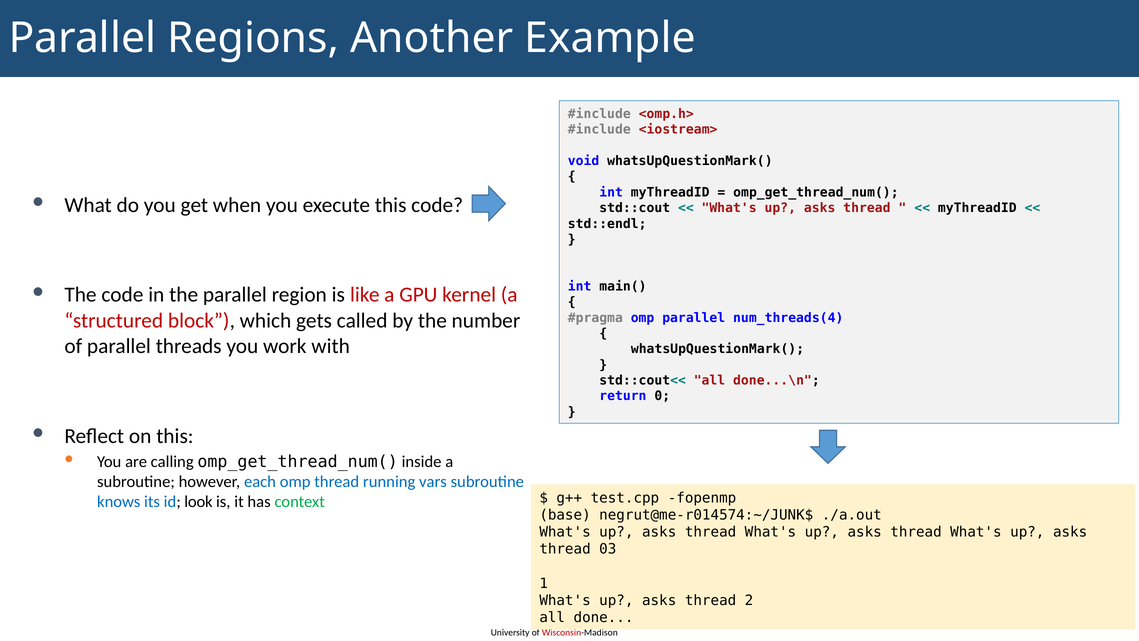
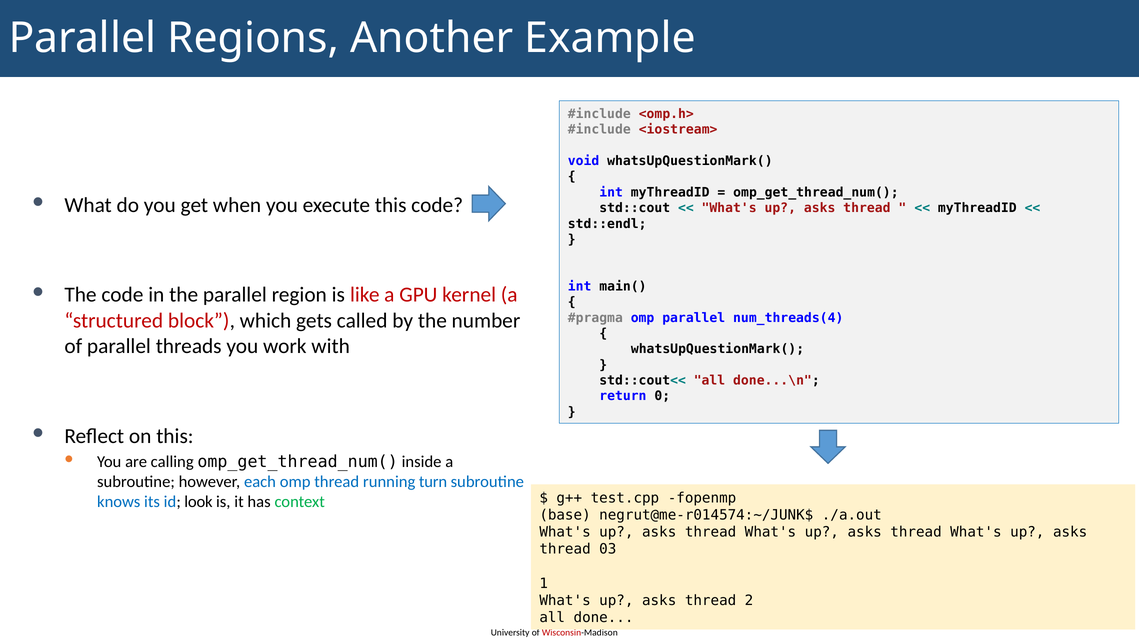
vars: vars -> turn
